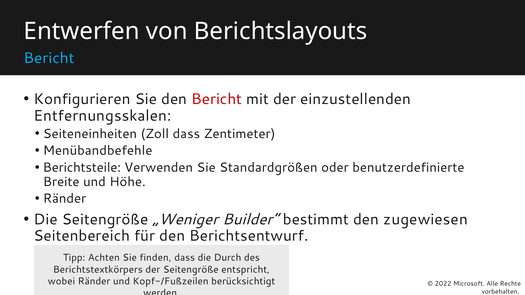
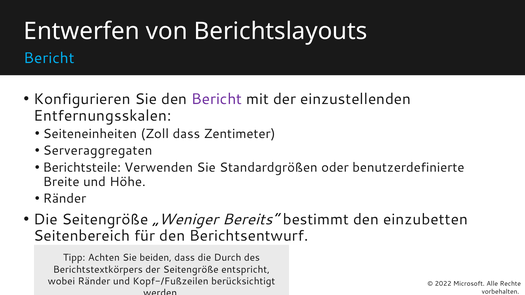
Bericht at (217, 99) colour: red -> purple
Menübandbefehle: Menübandbefehle -> Serveraggregaten
Builder“: Builder“ -> Bereits“
zugewiesen: zugewiesen -> einzubetten
finden: finden -> beiden
